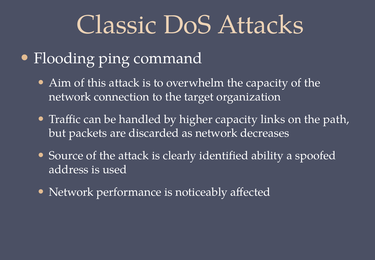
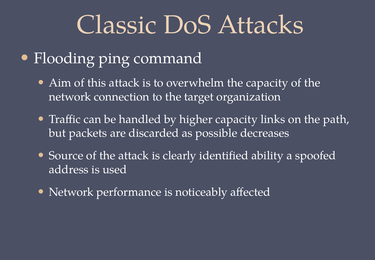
as network: network -> possible
